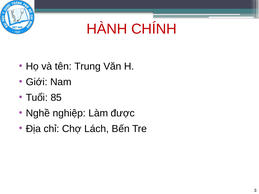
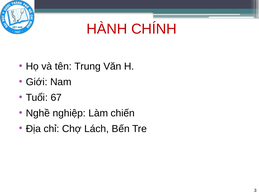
85: 85 -> 67
được: được -> chiến
